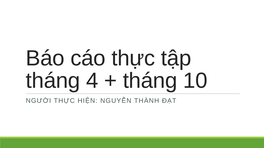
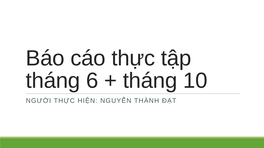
4: 4 -> 6
